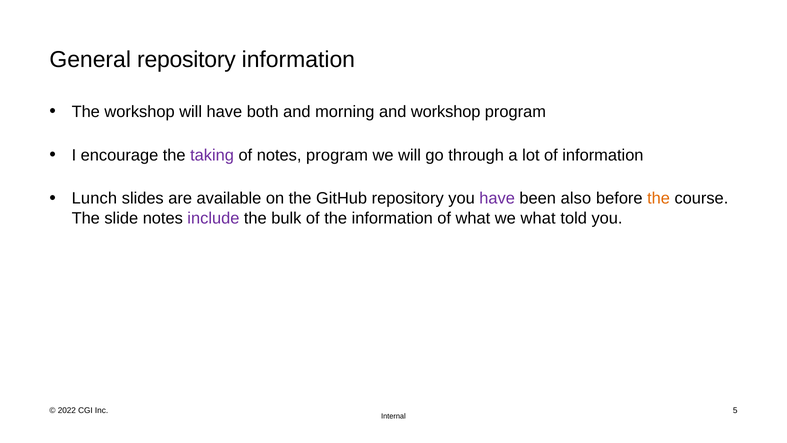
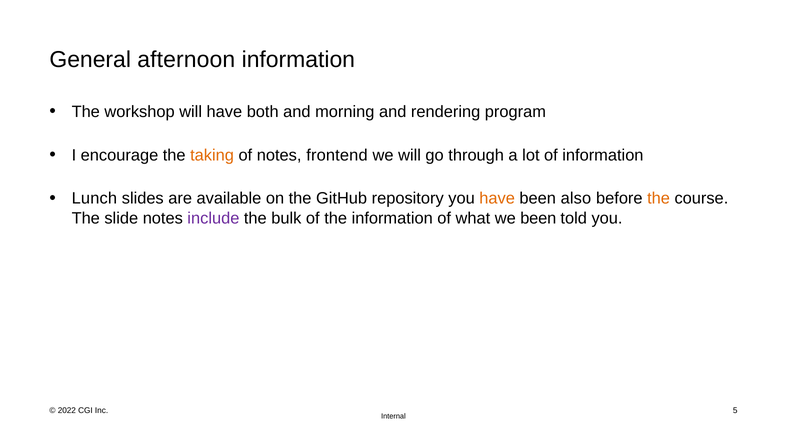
General repository: repository -> afternoon
and workshop: workshop -> rendering
taking colour: purple -> orange
notes program: program -> frontend
have at (497, 198) colour: purple -> orange
we what: what -> been
